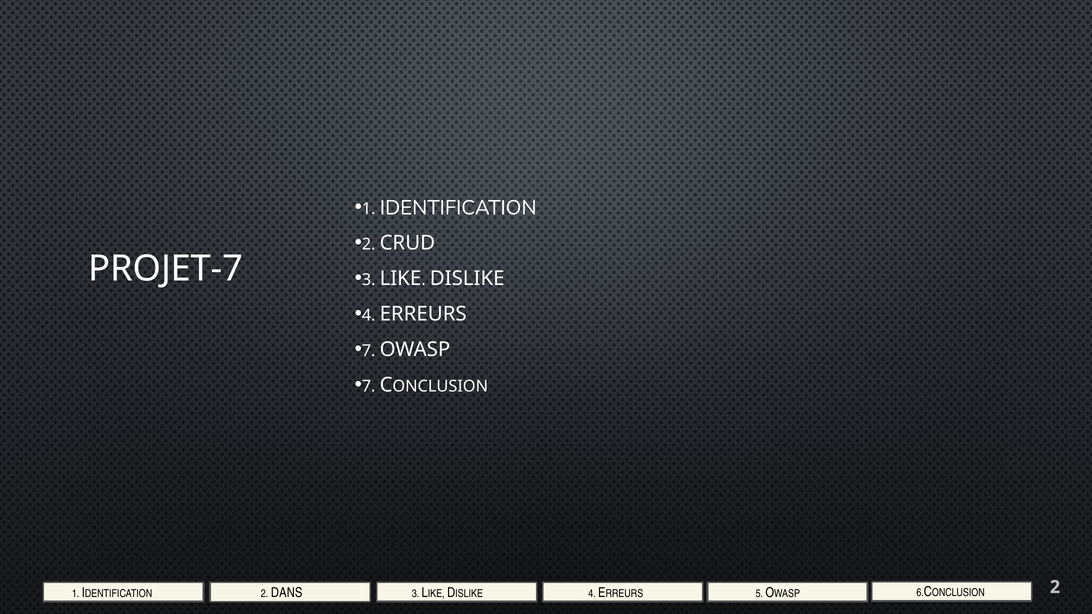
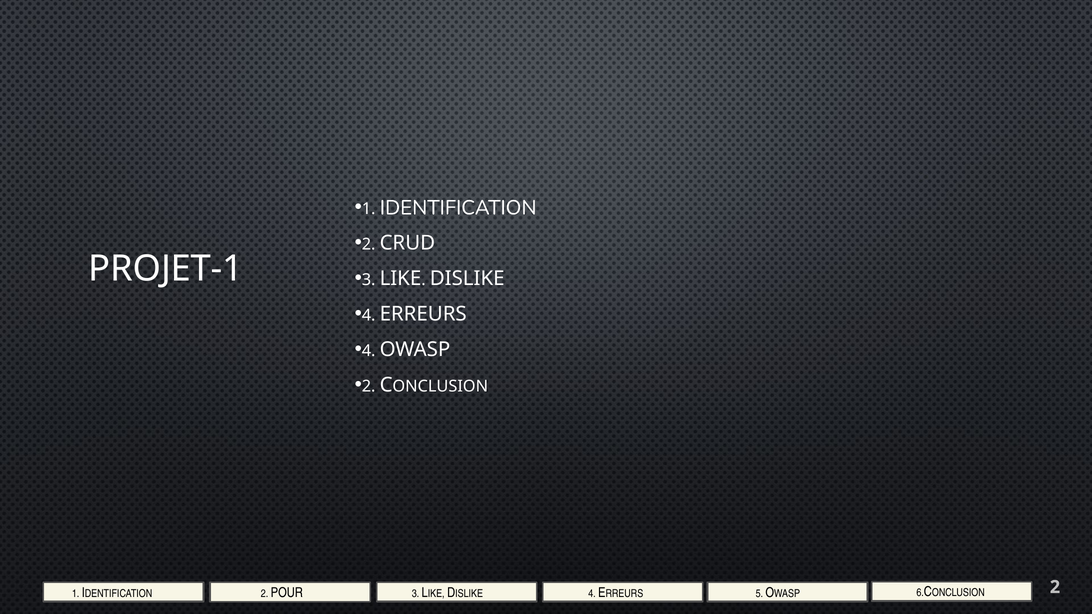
PROJET-7: PROJET-7 -> PROJET-1
7 at (369, 351): 7 -> 4
7 at (369, 387): 7 -> 2
DANS: DANS -> POUR
